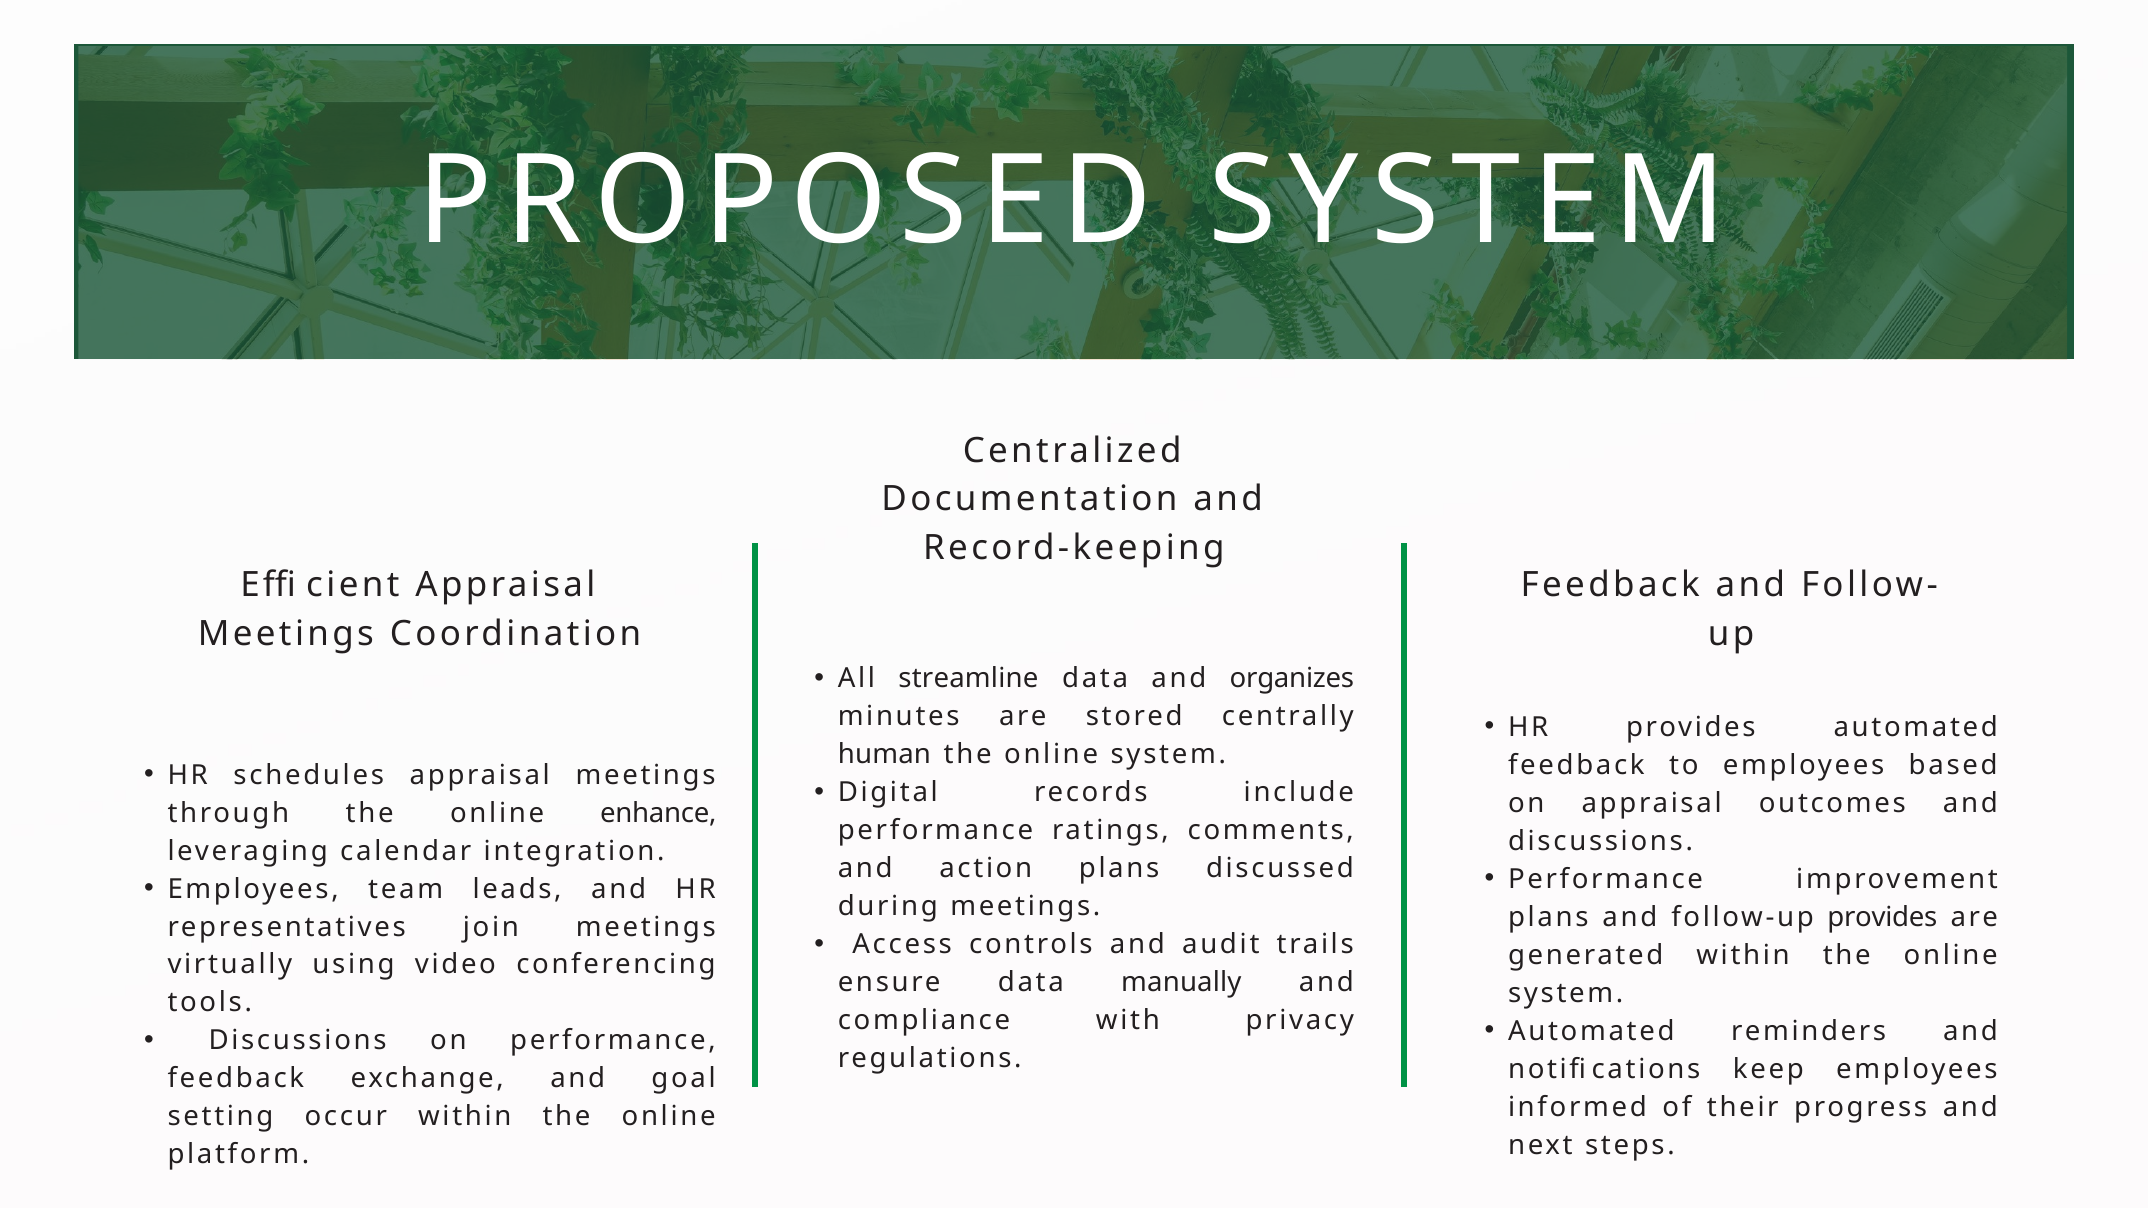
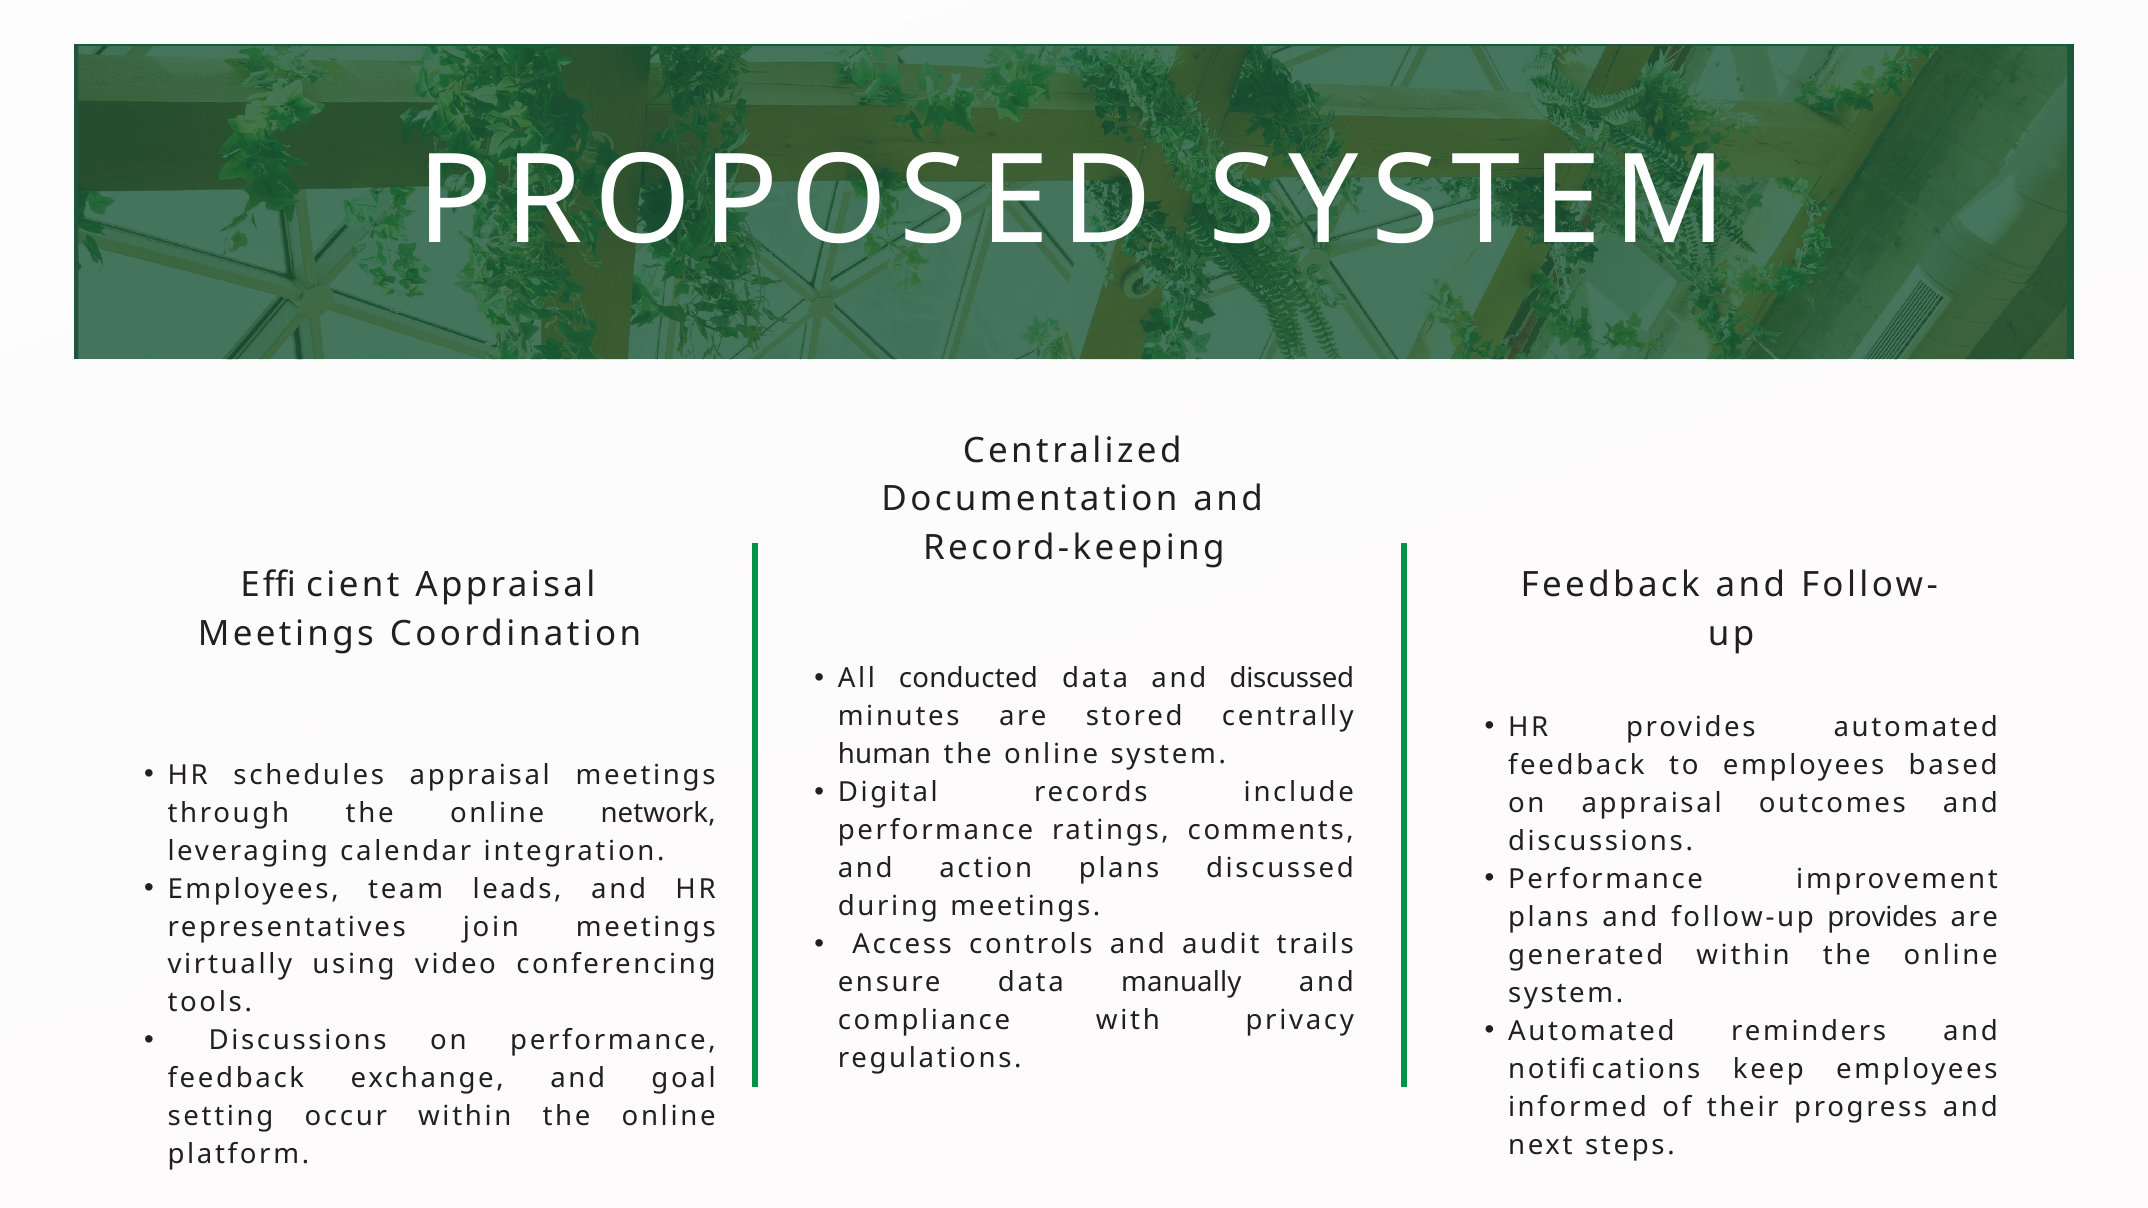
streamline: streamline -> conducted
and organizes: organizes -> discussed
enhance: enhance -> network
